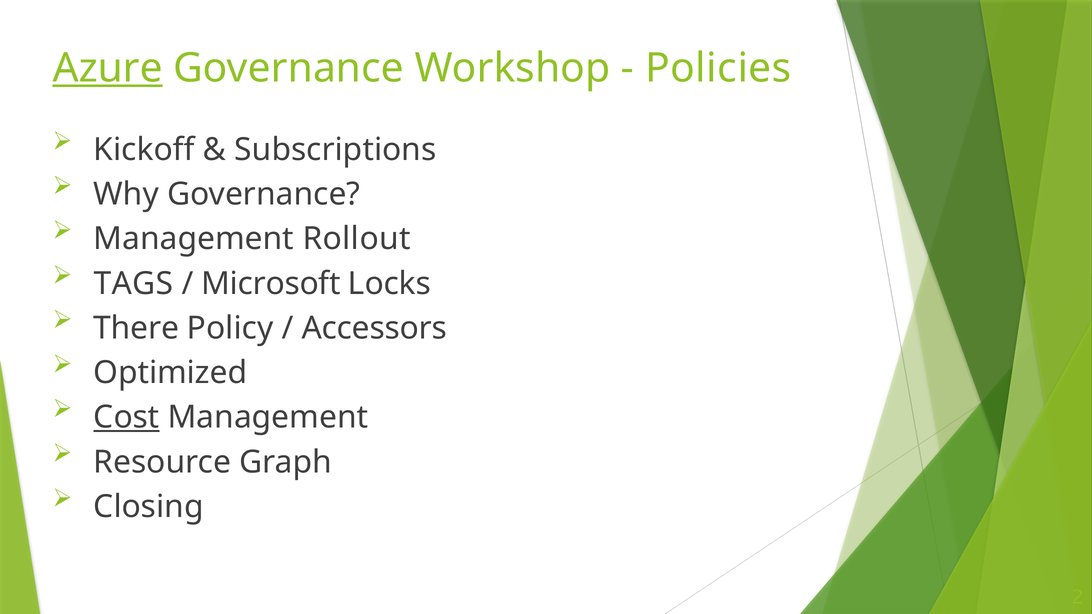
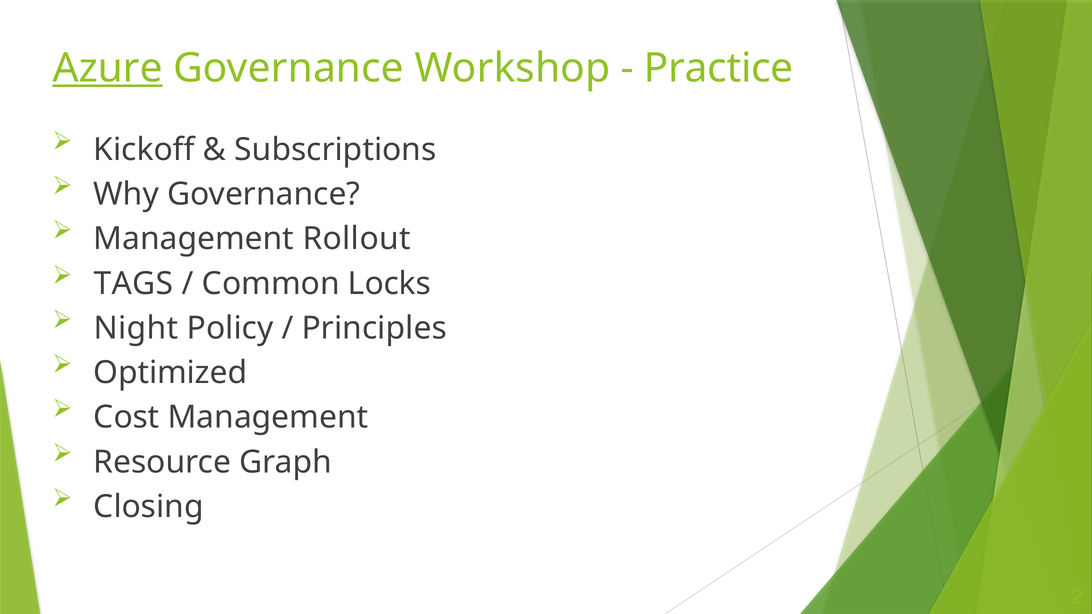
Policies: Policies -> Practice
Microsoft: Microsoft -> Common
There: There -> Night
Accessors: Accessors -> Principles
Cost underline: present -> none
